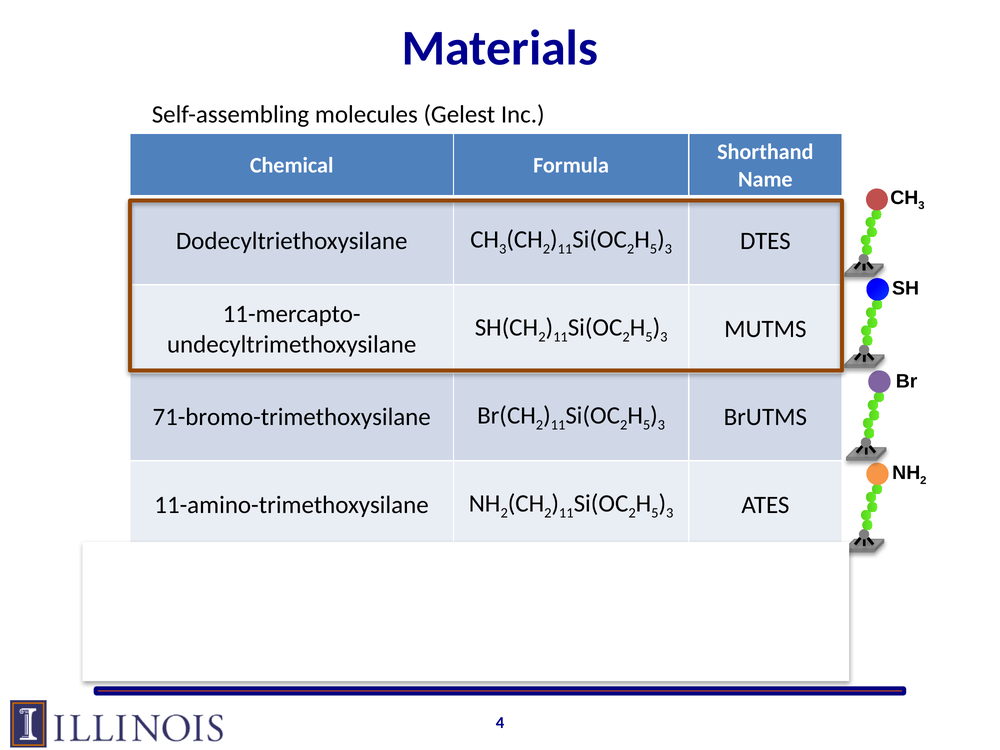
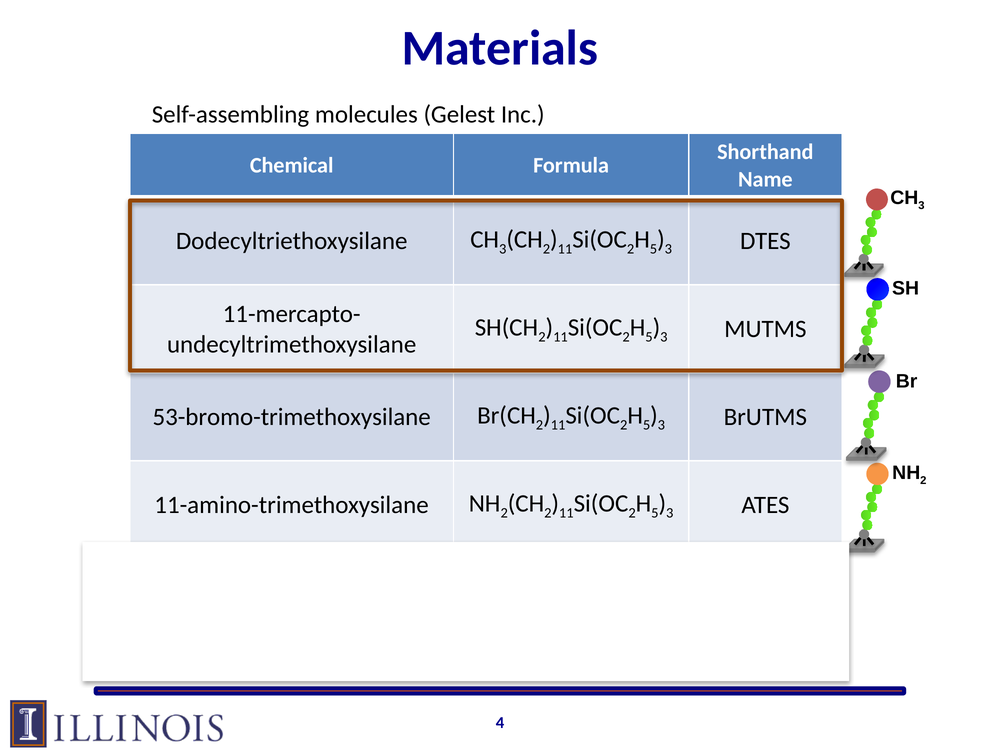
71-bromo-trimethoxysilane: 71-bromo-trimethoxysilane -> 53-bromo-trimethoxysilane
